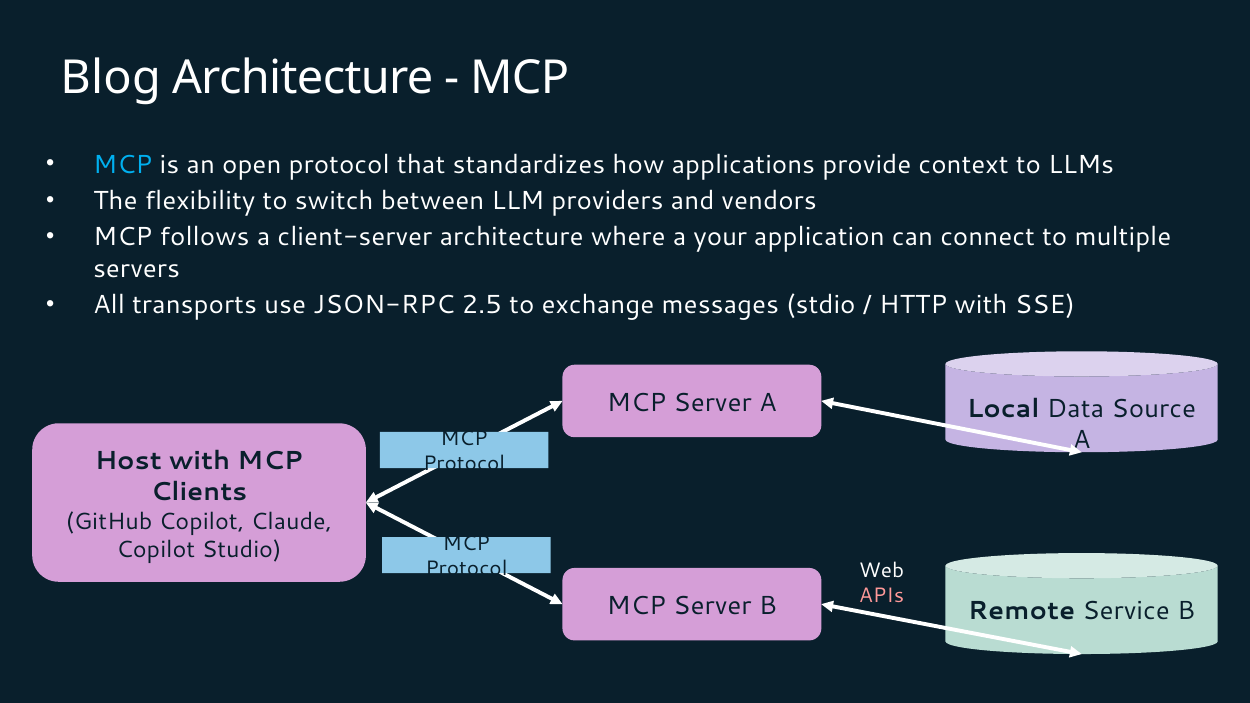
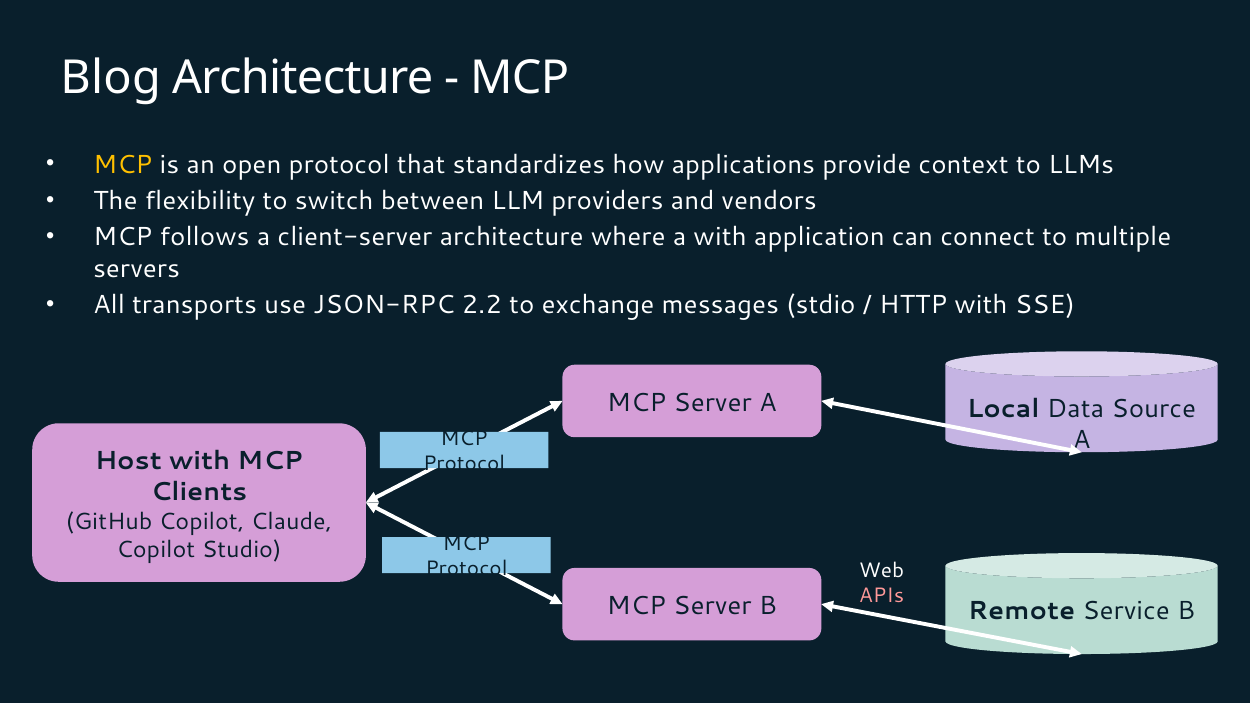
MCP at (123, 165) colour: light blue -> yellow
a your: your -> with
2.5: 2.5 -> 2.2
